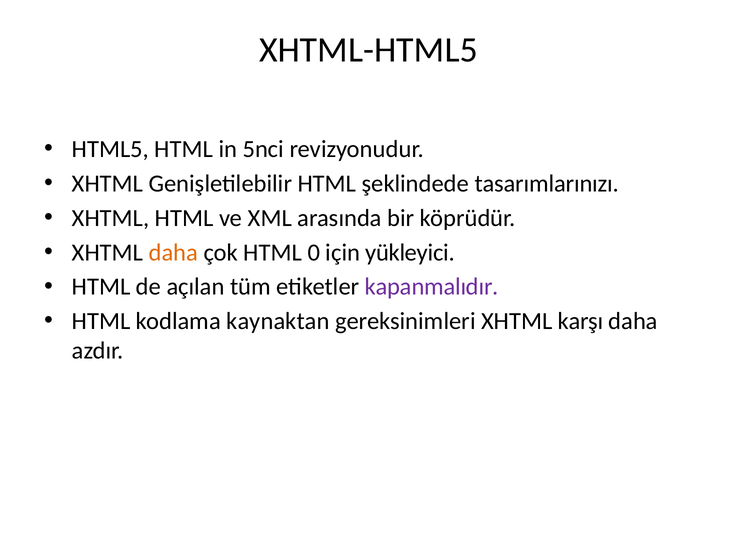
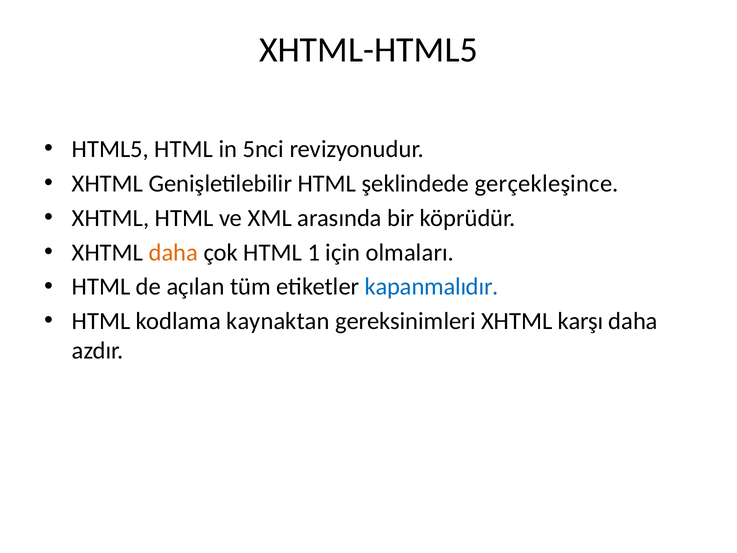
tasarımlarınızı: tasarımlarınızı -> gerçekleşince
0: 0 -> 1
yükleyici: yükleyici -> olmaları
kapanmalıdır colour: purple -> blue
